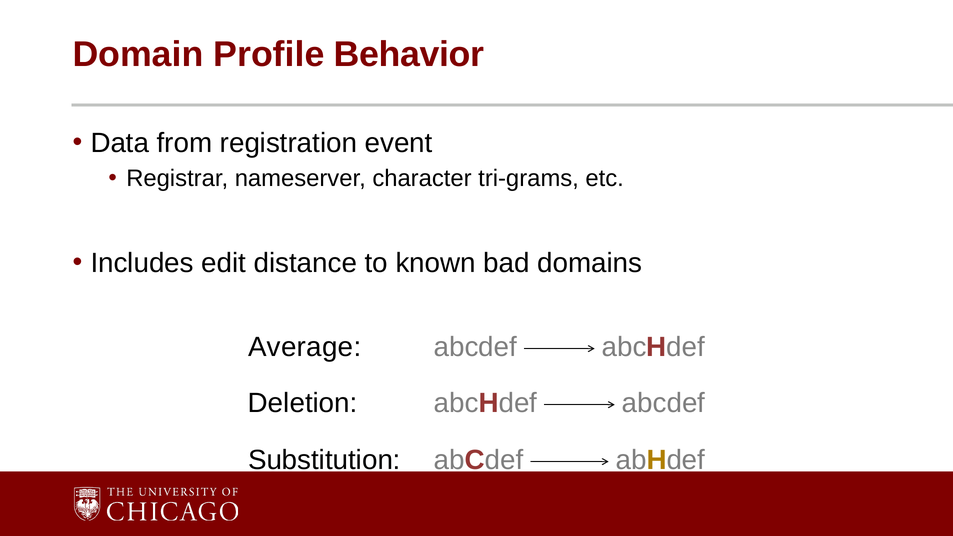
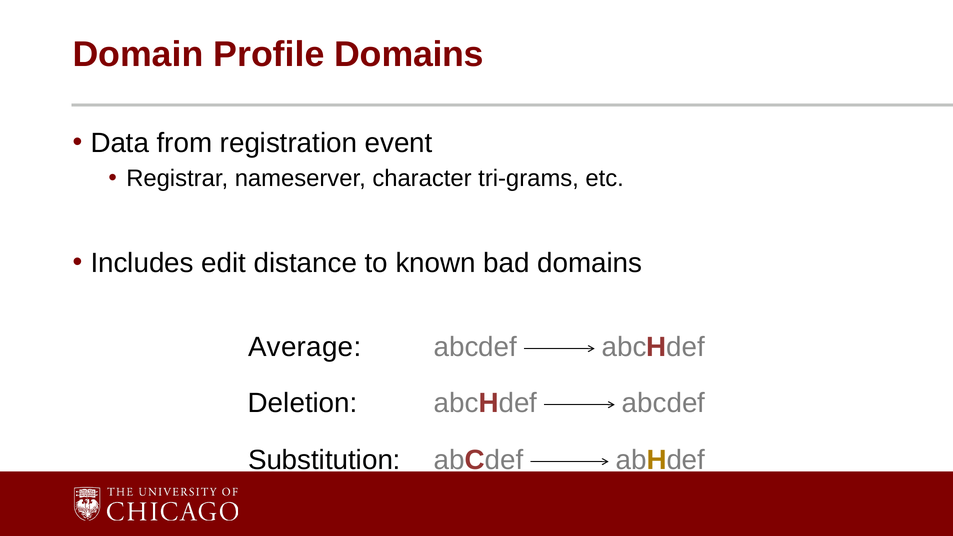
Profile Behavior: Behavior -> Domains
